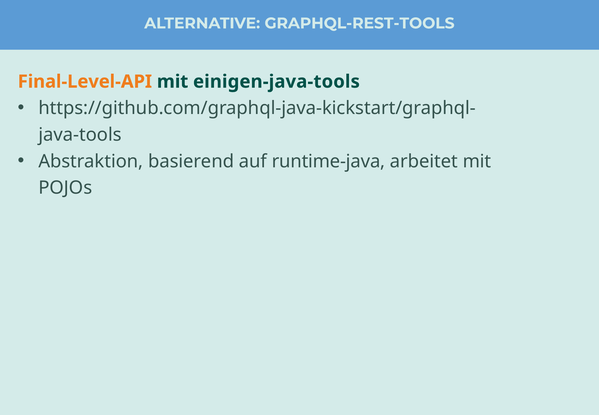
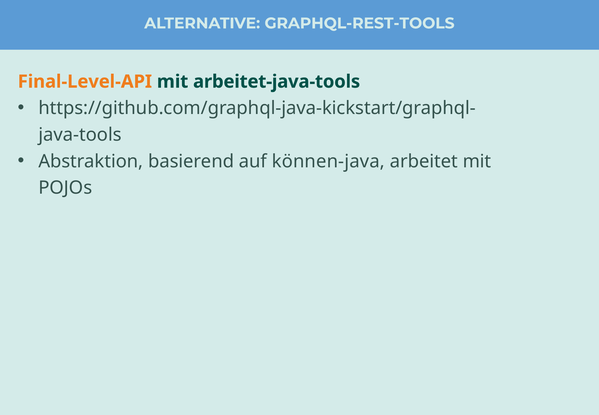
einigen-java-tools: einigen-java-tools -> arbeitet-java-tools
runtime-java: runtime-java -> können-java
